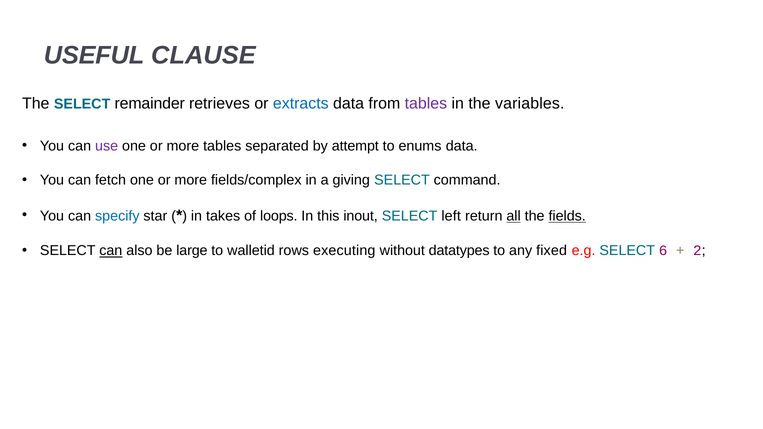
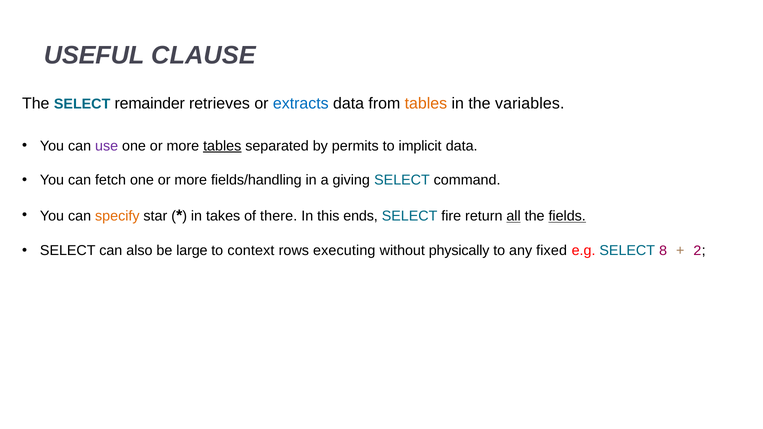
tables at (426, 104) colour: purple -> orange
tables at (222, 146) underline: none -> present
attempt: attempt -> permits
enums: enums -> implicit
fields/complex: fields/complex -> fields/handling
specify colour: blue -> orange
loops: loops -> there
inout: inout -> ends
left: left -> fire
can at (111, 251) underline: present -> none
walletid: walletid -> context
datatypes: datatypes -> physically
6: 6 -> 8
